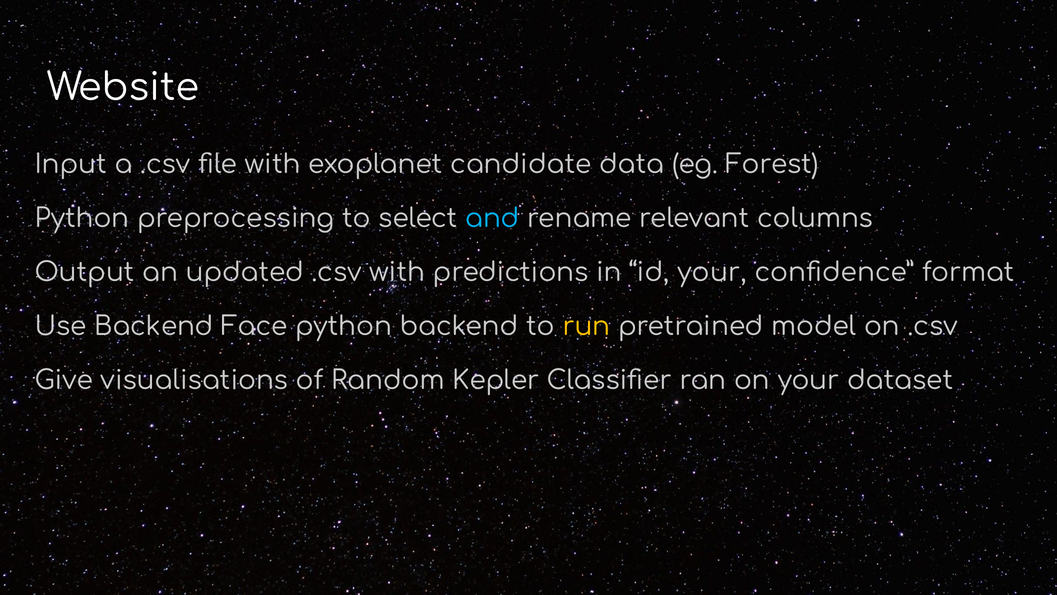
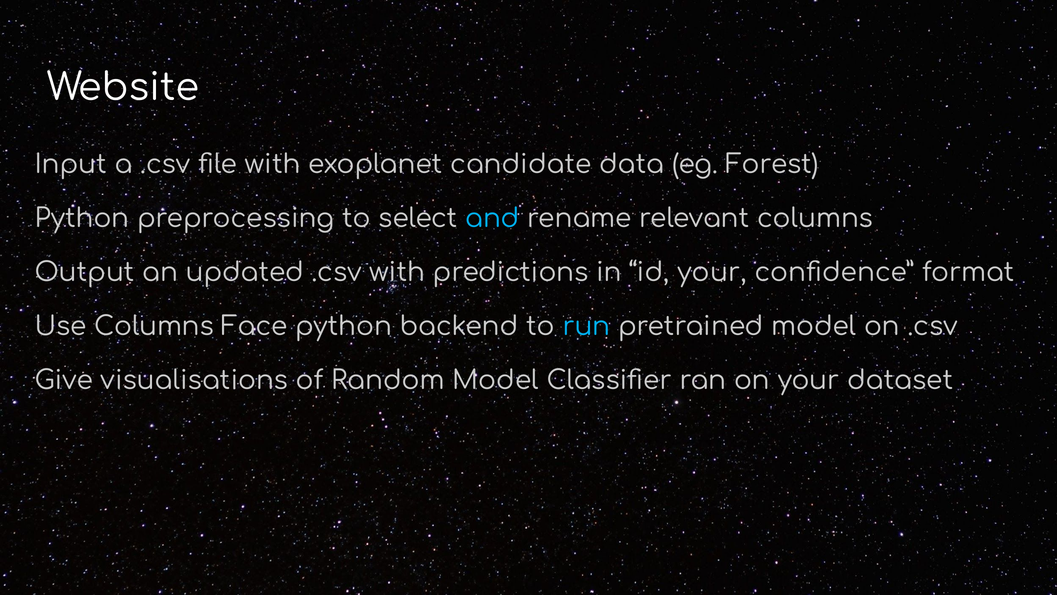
Use Backend: Backend -> Columns
run colour: yellow -> light blue
Random Kepler: Kepler -> Model
